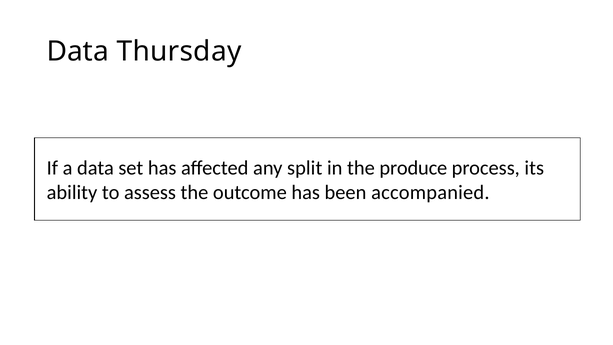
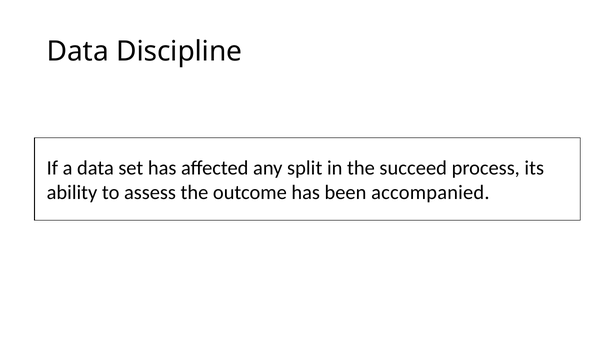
Thursday: Thursday -> Discipline
produce: produce -> succeed
